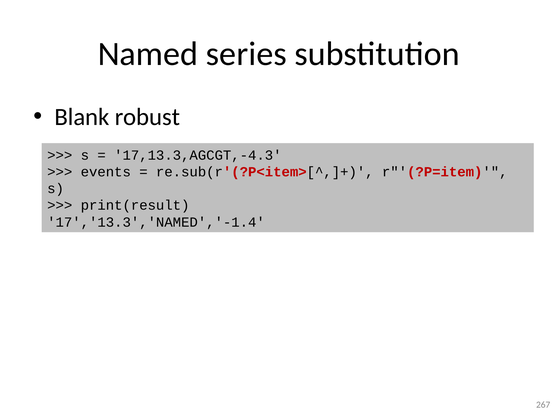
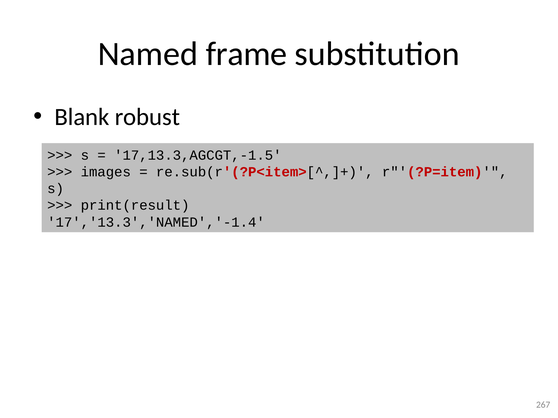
series: series -> frame
17,13.3,AGCGT,-4.3: 17,13.3,AGCGT,-4.3 -> 17,13.3,AGCGT,-1.5
events: events -> images
